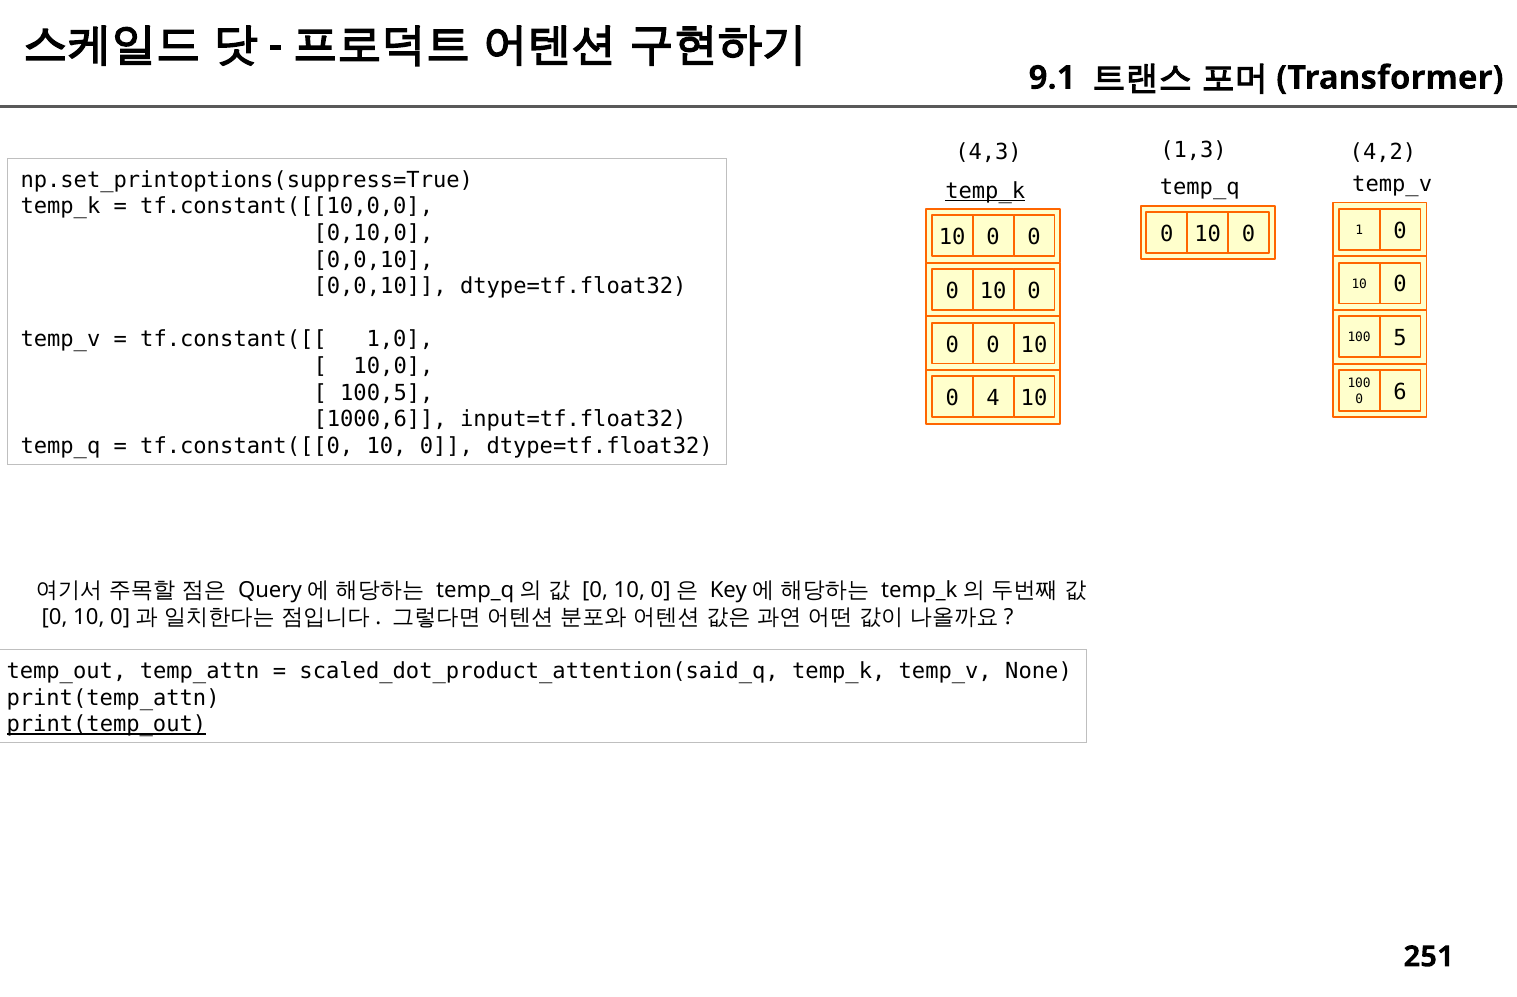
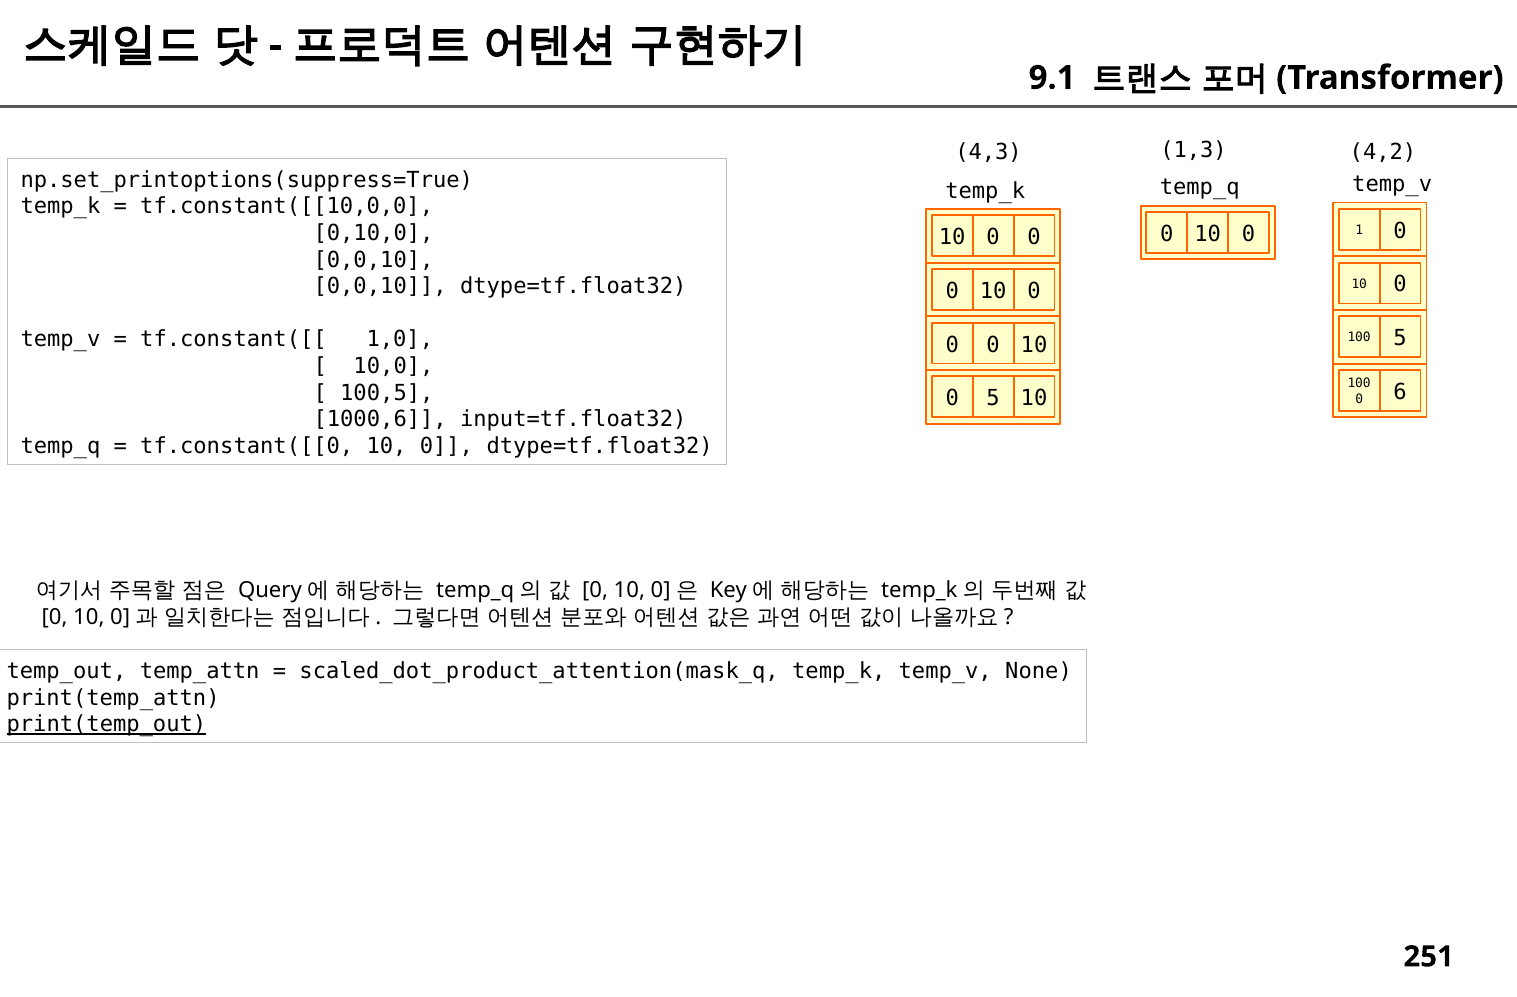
temp_k at (985, 191) underline: present -> none
0 4: 4 -> 5
scaled_dot_product_attention(said_q: scaled_dot_product_attention(said_q -> scaled_dot_product_attention(mask_q
